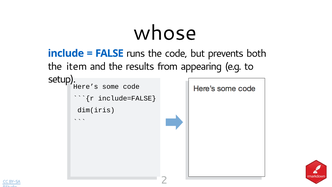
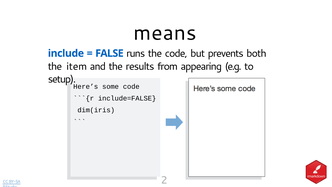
whose: whose -> means
